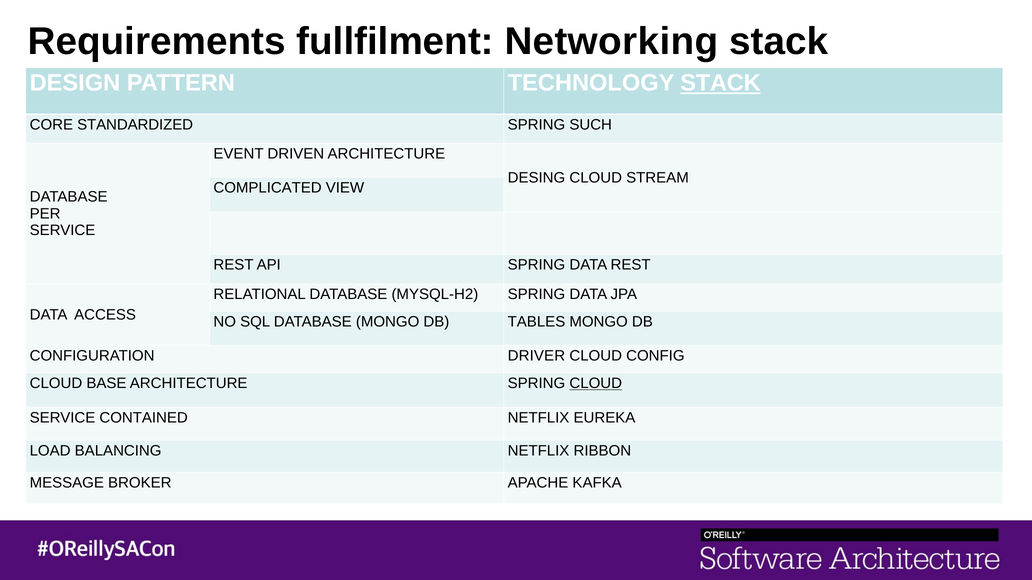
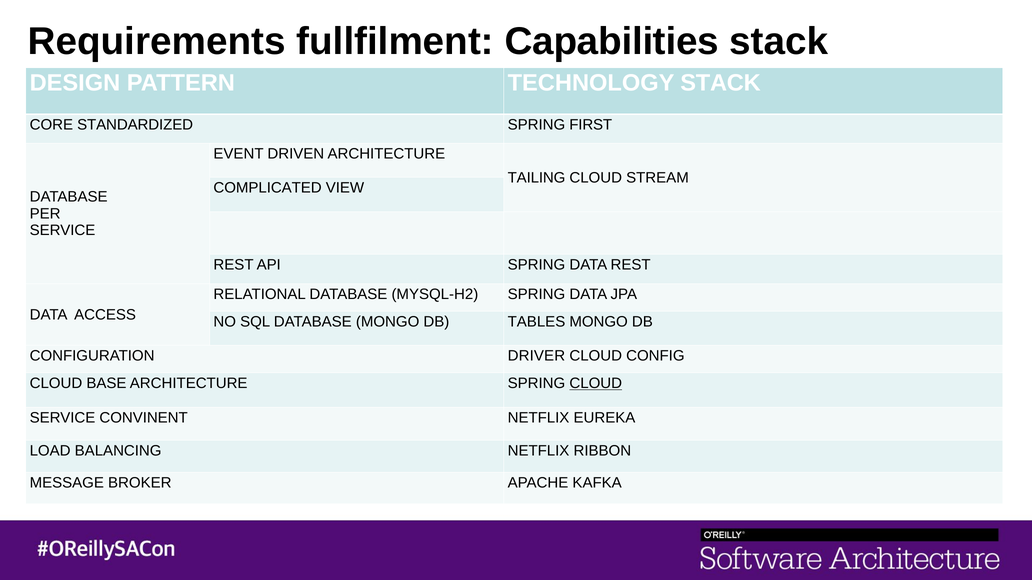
Networking: Networking -> Capabilities
STACK at (721, 83) underline: present -> none
SUCH: SUCH -> FIRST
DESING: DESING -> TAILING
CONTAINED: CONTAINED -> CONVINENT
